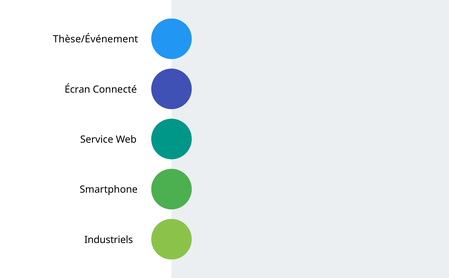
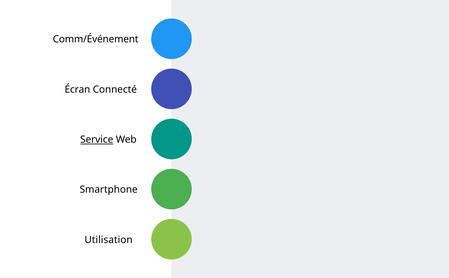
Thèse/Événement: Thèse/Événement -> Comm/Événement
Service underline: none -> present
Industriels: Industriels -> Utilisation
